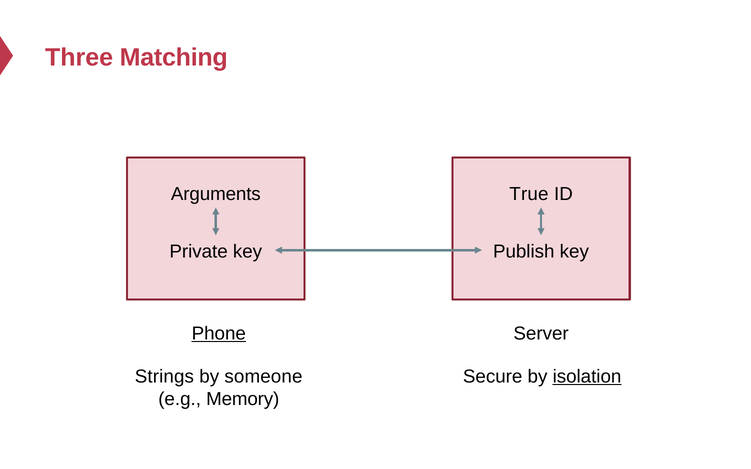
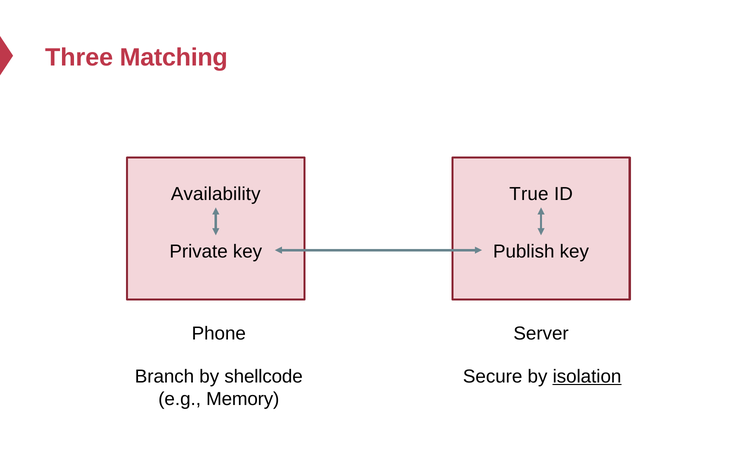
Arguments: Arguments -> Availability
Phone underline: present -> none
Strings: Strings -> Branch
someone: someone -> shellcode
